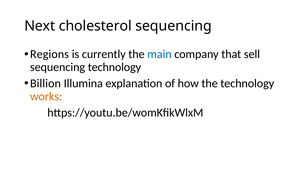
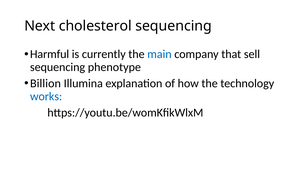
Regions: Regions -> Harmful
sequencing technology: technology -> phenotype
works colour: orange -> blue
